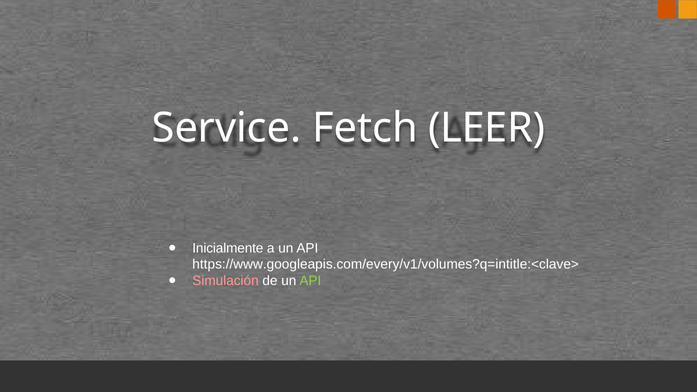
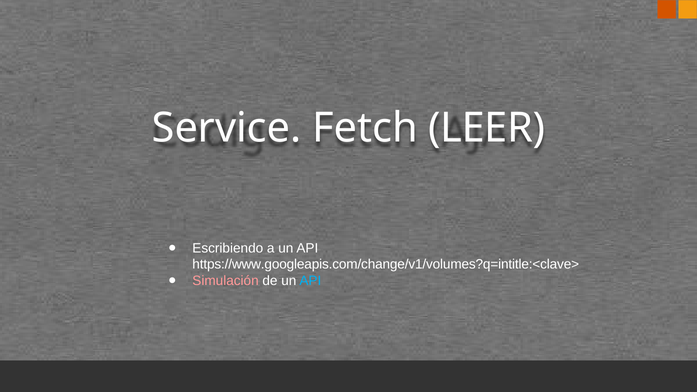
Inicialmente: Inicialmente -> Escribiendo
https://www.googleapis.com/every/v1/volumes?q=intitle:<clave>: https://www.googleapis.com/every/v1/volumes?q=intitle:<clave> -> https://www.googleapis.com/change/v1/volumes?q=intitle:<clave>
API at (310, 281) colour: light green -> light blue
